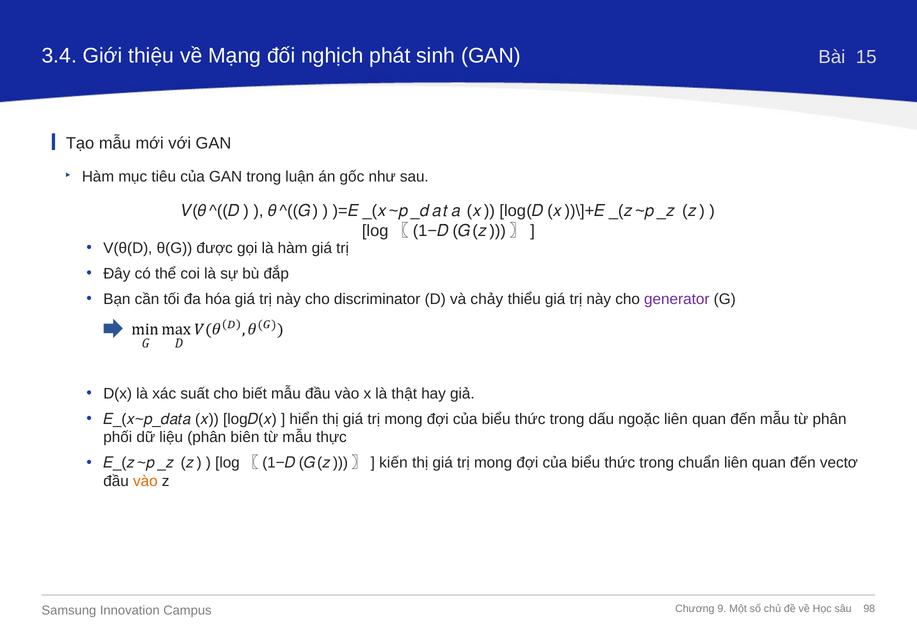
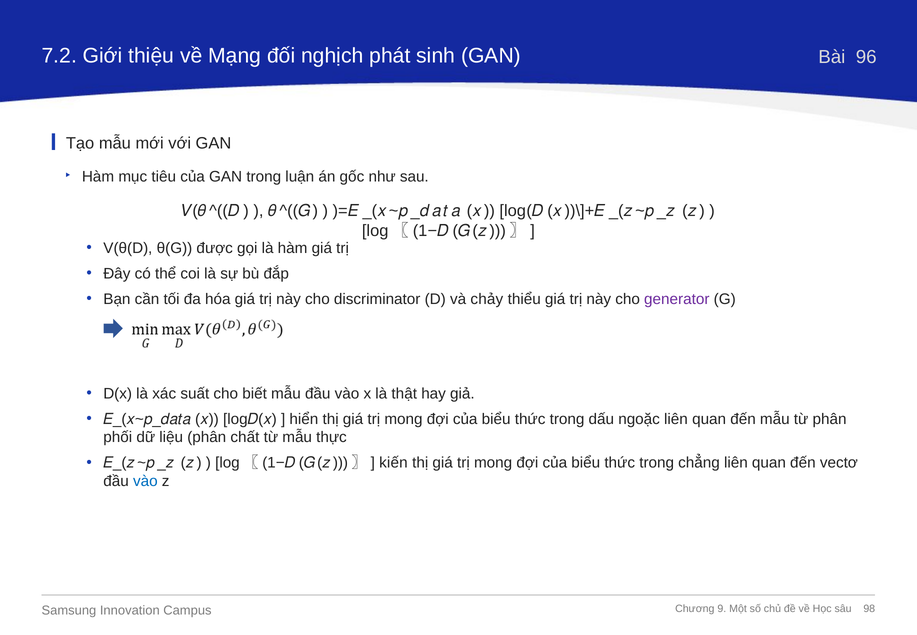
3.4: 3.4 -> 7.2
15: 15 -> 96
biên: biên -> chất
chuẩn: chuẩn -> chẳng
vào at (145, 481) colour: orange -> blue
